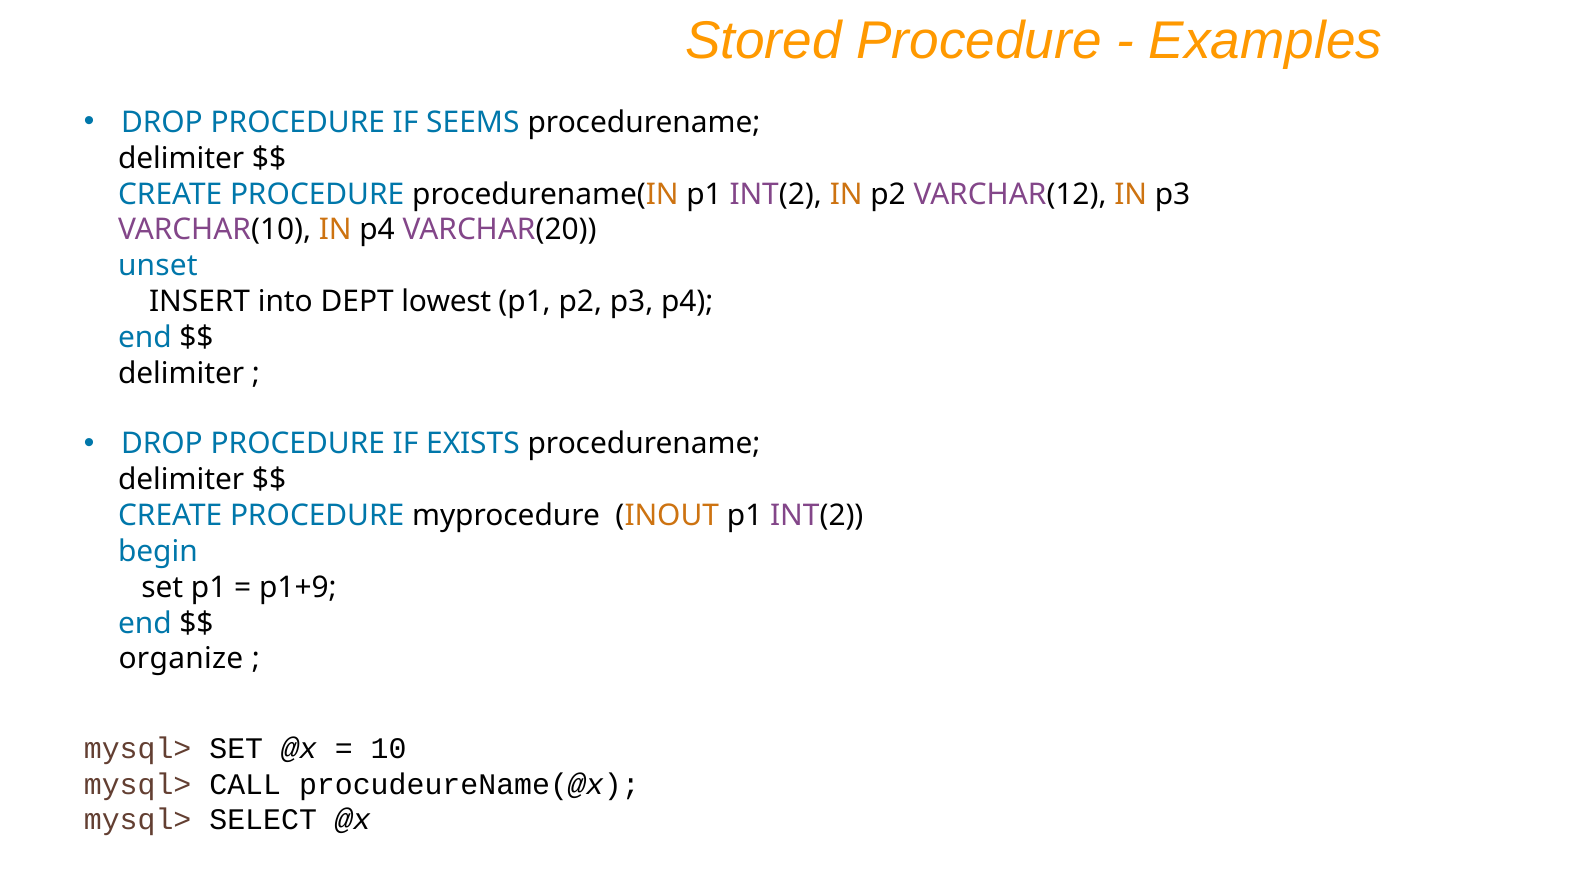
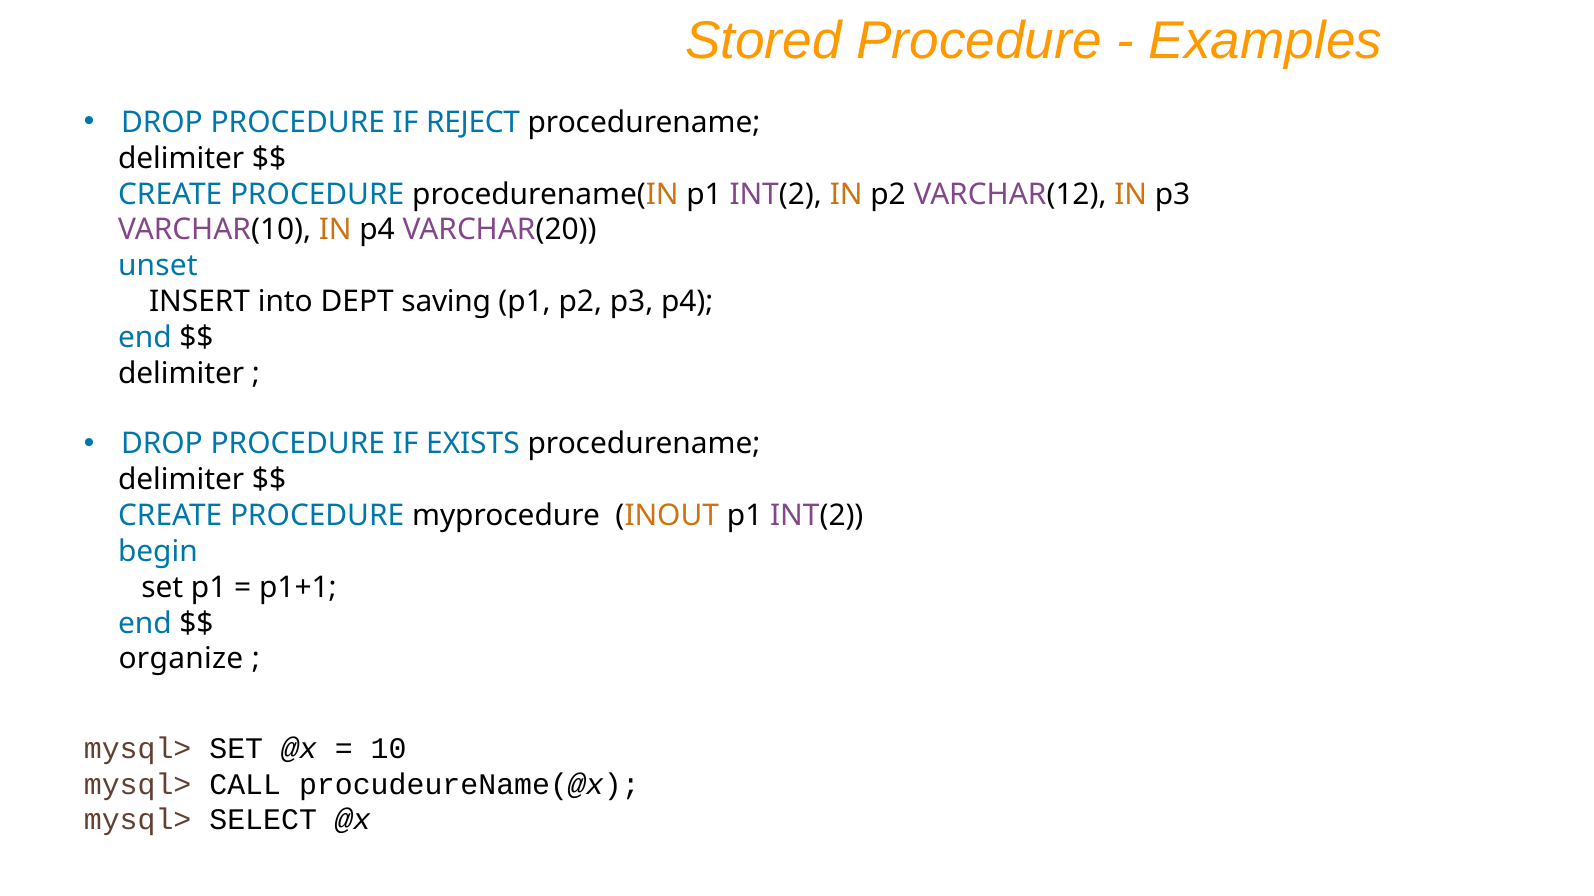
SEEMS: SEEMS -> REJECT
lowest: lowest -> saving
p1+9: p1+9 -> p1+1
